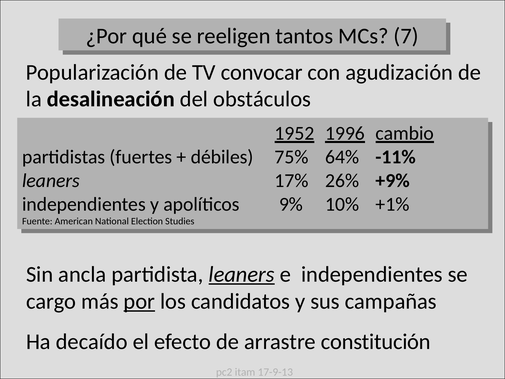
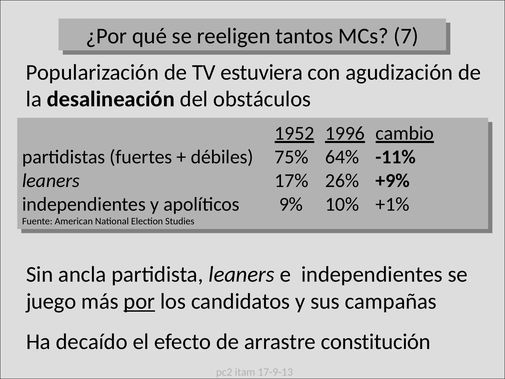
convocar: convocar -> estuviera
leaners at (242, 274) underline: present -> none
cargo: cargo -> juego
